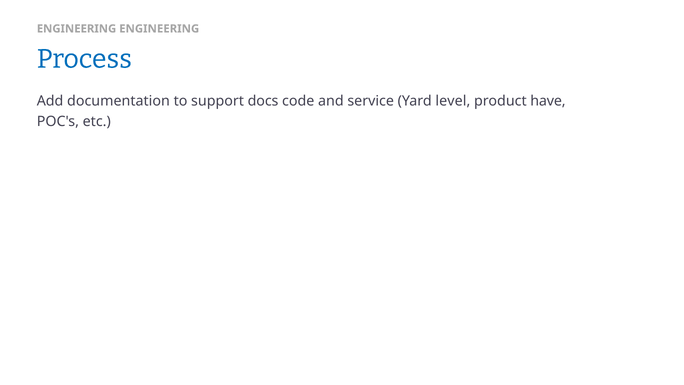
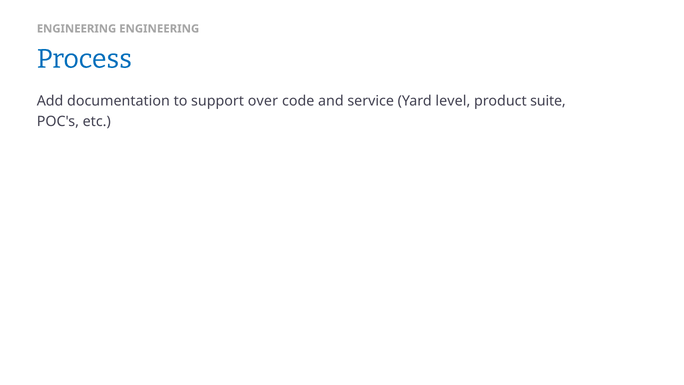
docs: docs -> over
have: have -> suite
